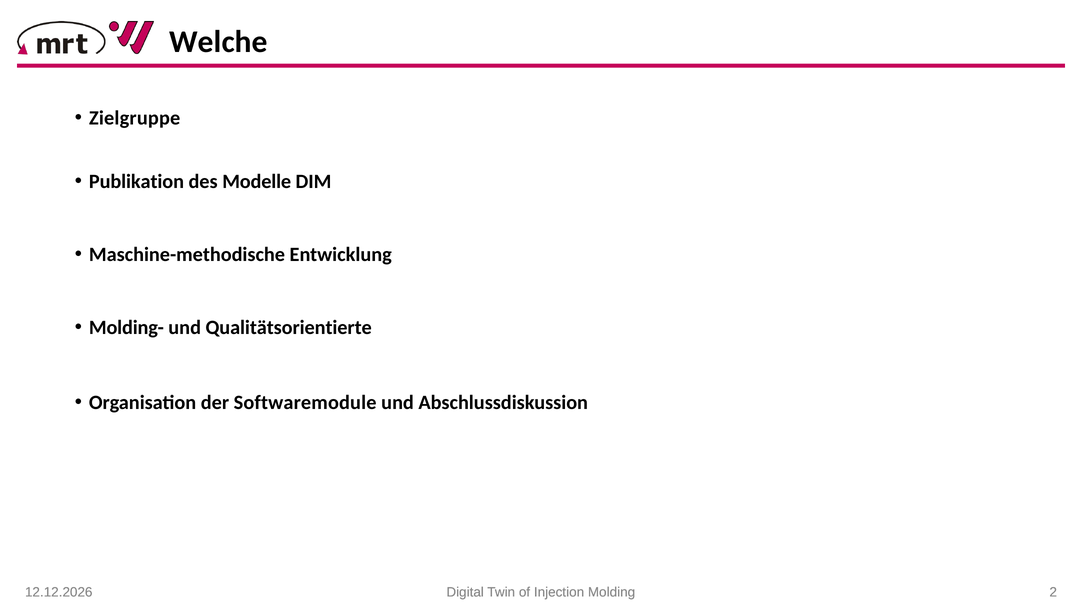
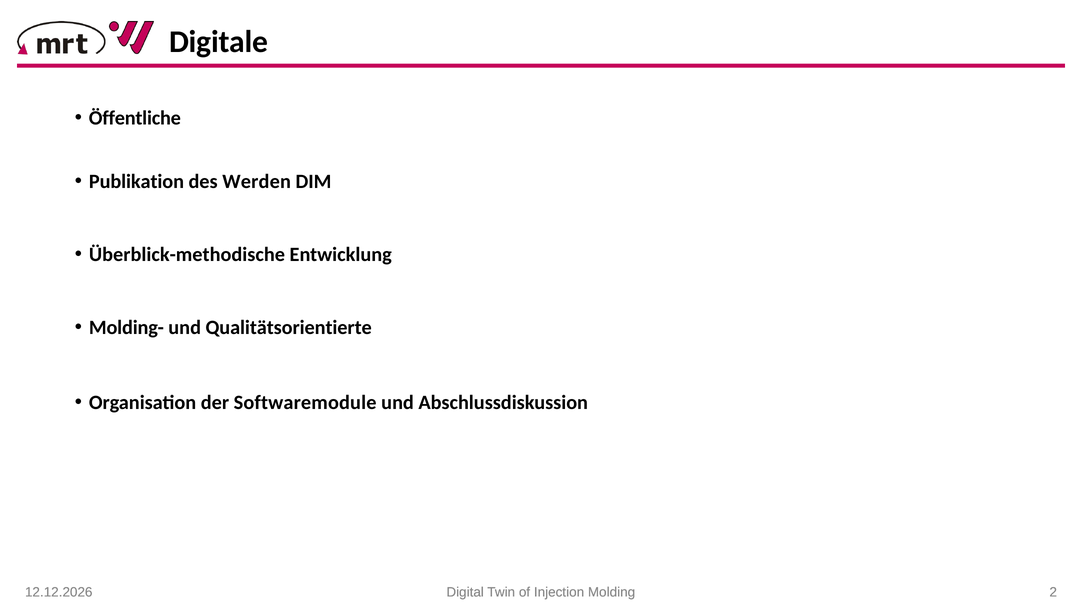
Welche: Welche -> Digitale
Zielgruppe: Zielgruppe -> Öffentliche
Modelle: Modelle -> Werden
Maschine-methodische: Maschine-methodische -> Überblick-methodische
